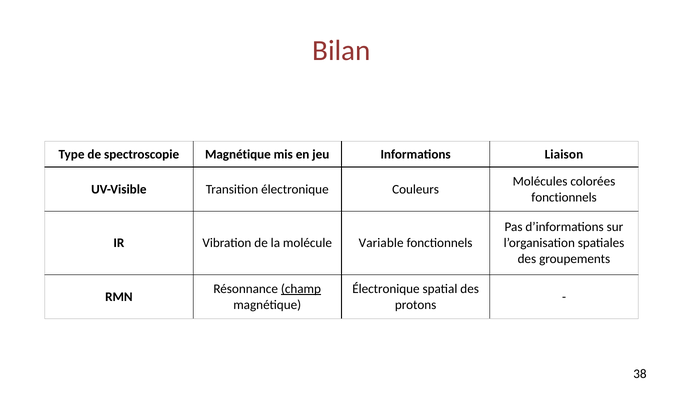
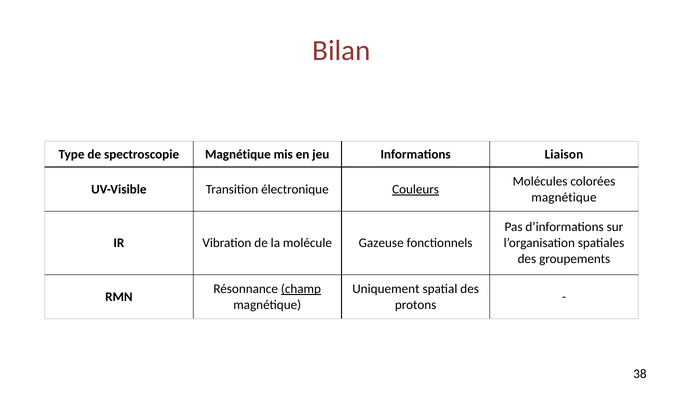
Couleurs underline: none -> present
fonctionnels at (564, 197): fonctionnels -> magnétique
Variable: Variable -> Gazeuse
Électronique at (386, 289): Électronique -> Uniquement
